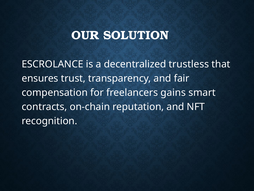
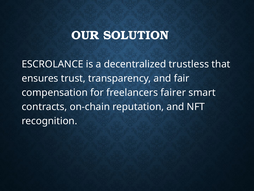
gains: gains -> fairer
